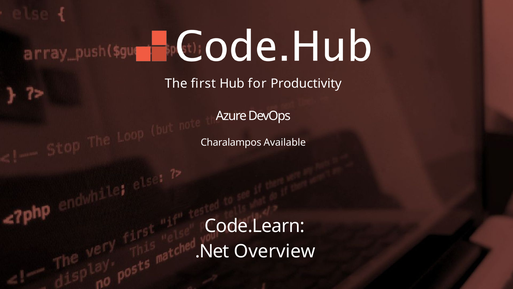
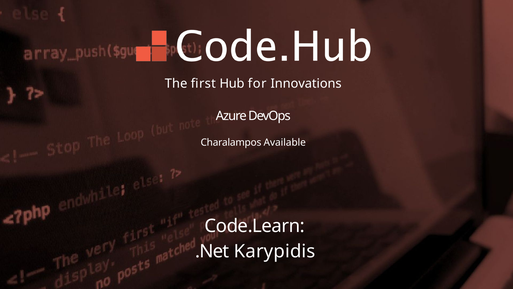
Productivity: Productivity -> Innovations
Overview: Overview -> Karypidis
